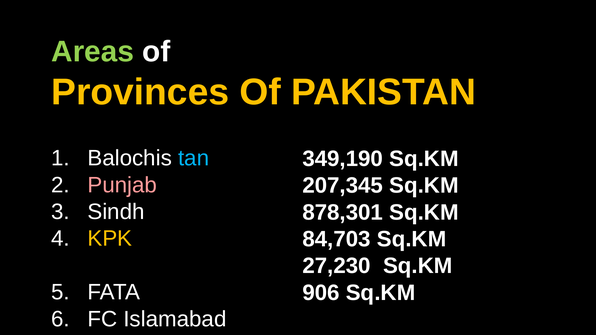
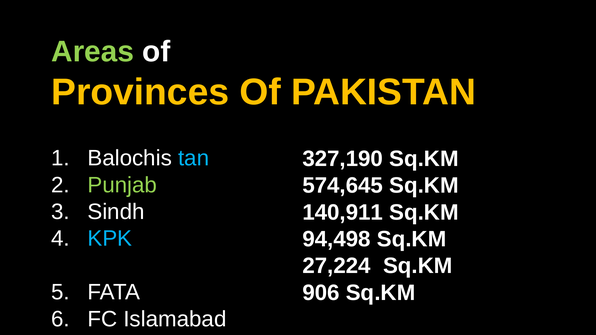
349,190: 349,190 -> 327,190
Punjab colour: pink -> light green
207,345: 207,345 -> 574,645
878,301: 878,301 -> 140,911
KPK colour: yellow -> light blue
84,703: 84,703 -> 94,498
27,230: 27,230 -> 27,224
